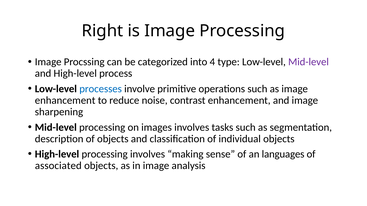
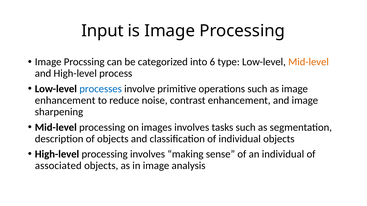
Right: Right -> Input
4: 4 -> 6
Mid-level at (309, 62) colour: purple -> orange
an languages: languages -> individual
